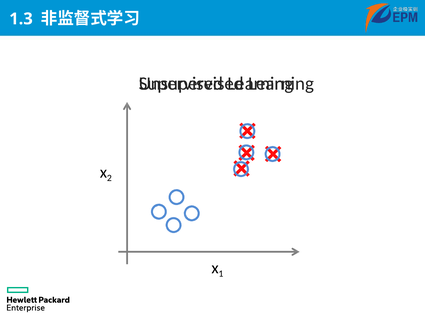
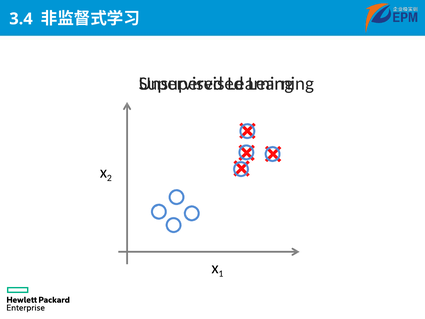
1.3: 1.3 -> 3.4
